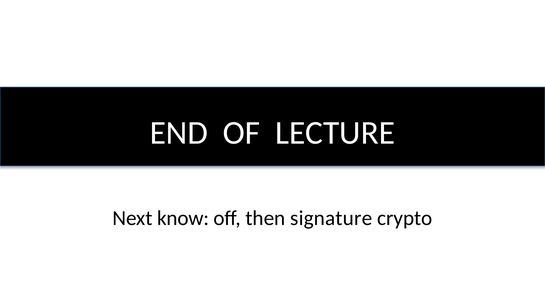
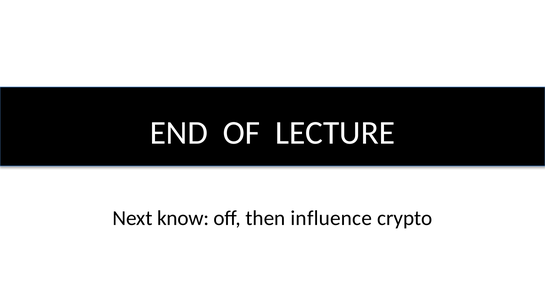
signature: signature -> influence
